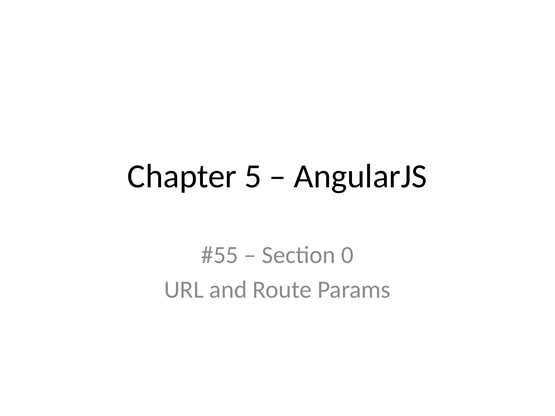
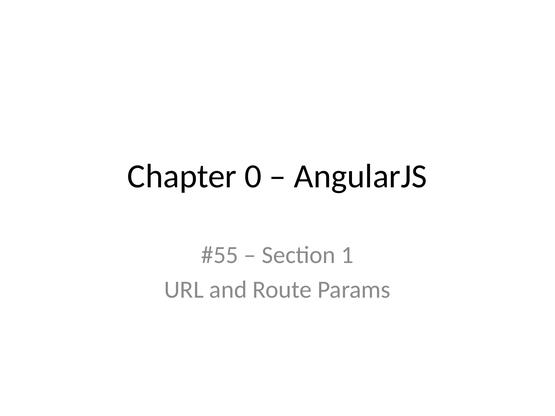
5: 5 -> 0
0: 0 -> 1
